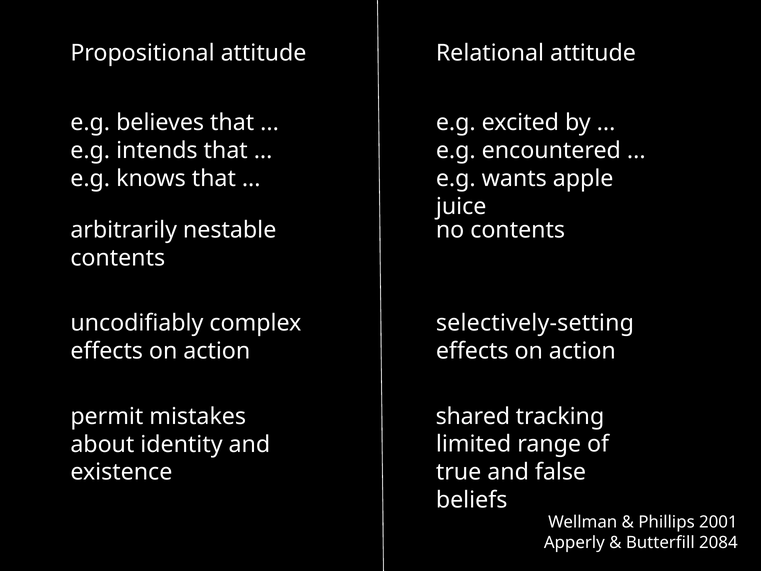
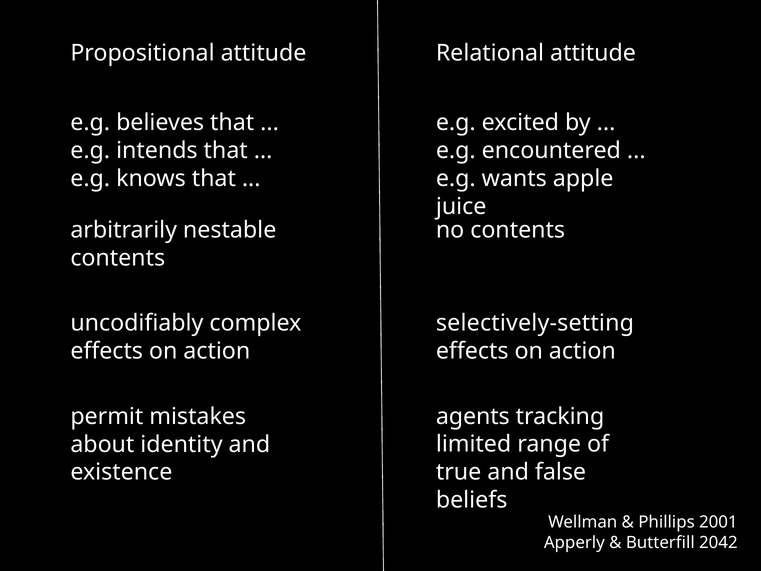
shared: shared -> agents
2084: 2084 -> 2042
